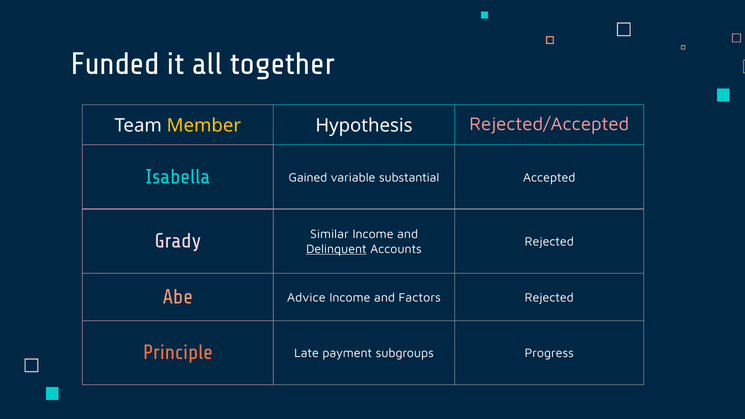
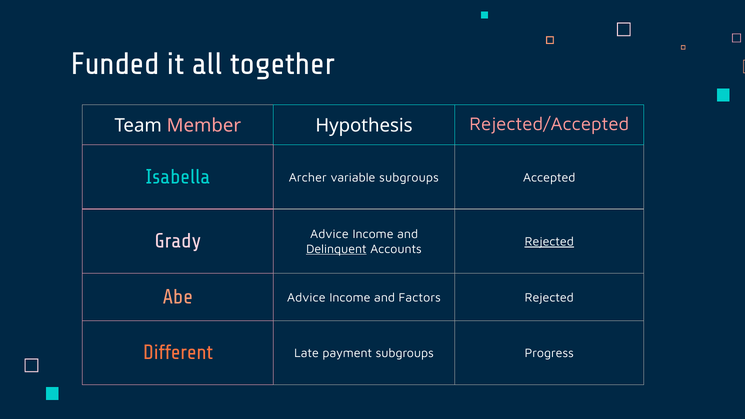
Member colour: yellow -> pink
Gained: Gained -> Archer
variable substantial: substantial -> subgroups
Grady Similar: Similar -> Advice
Rejected at (549, 242) underline: none -> present
Principle: Principle -> Different
